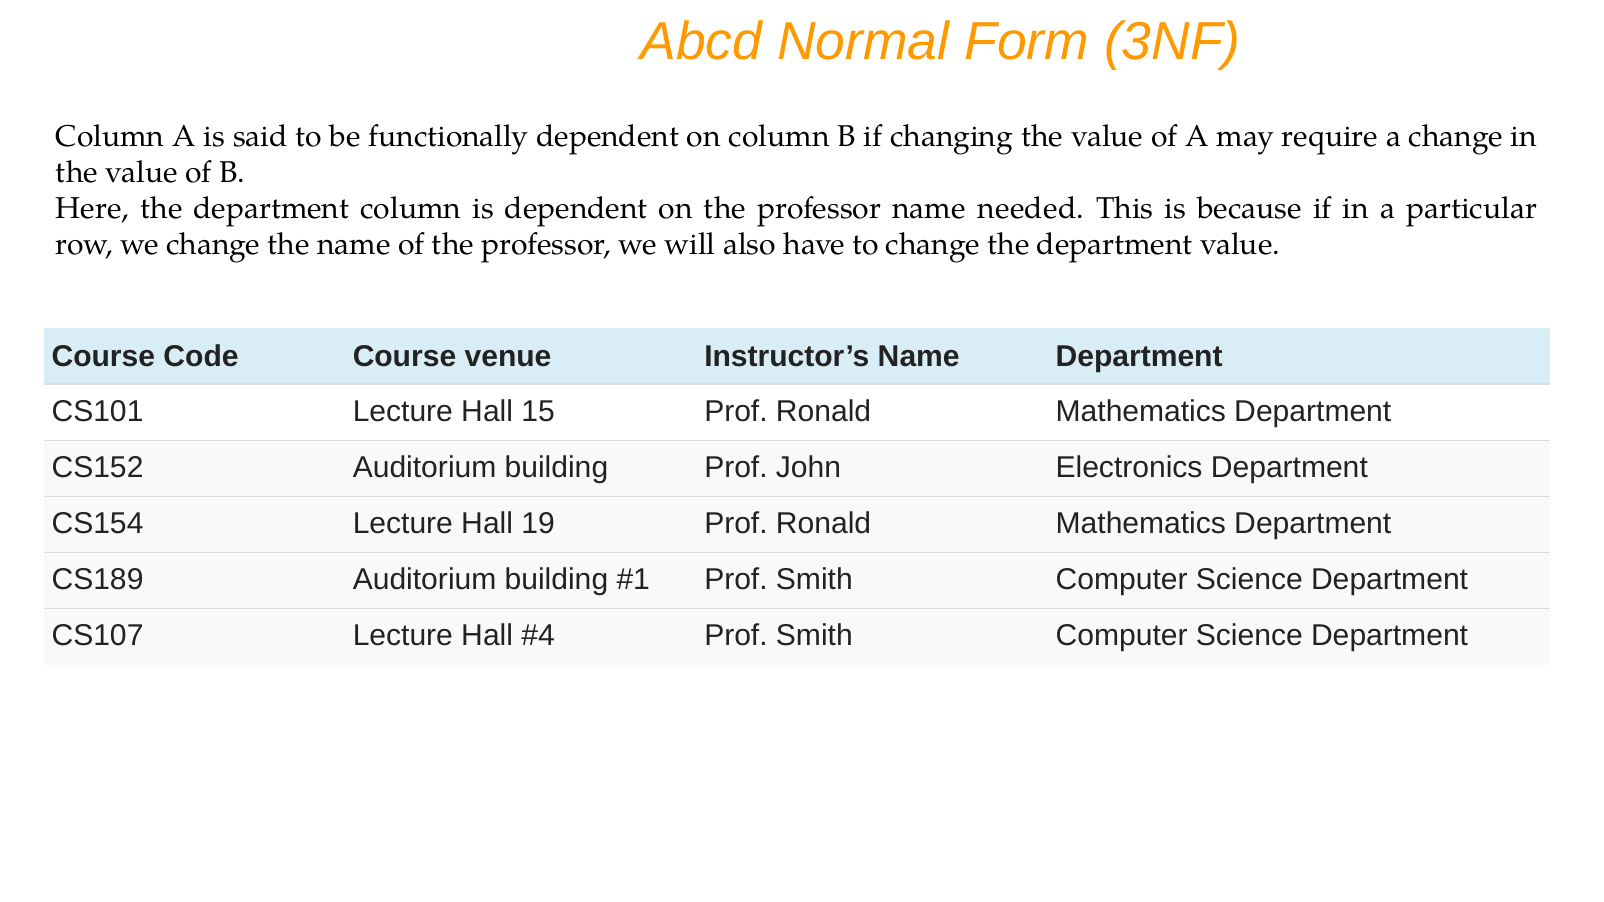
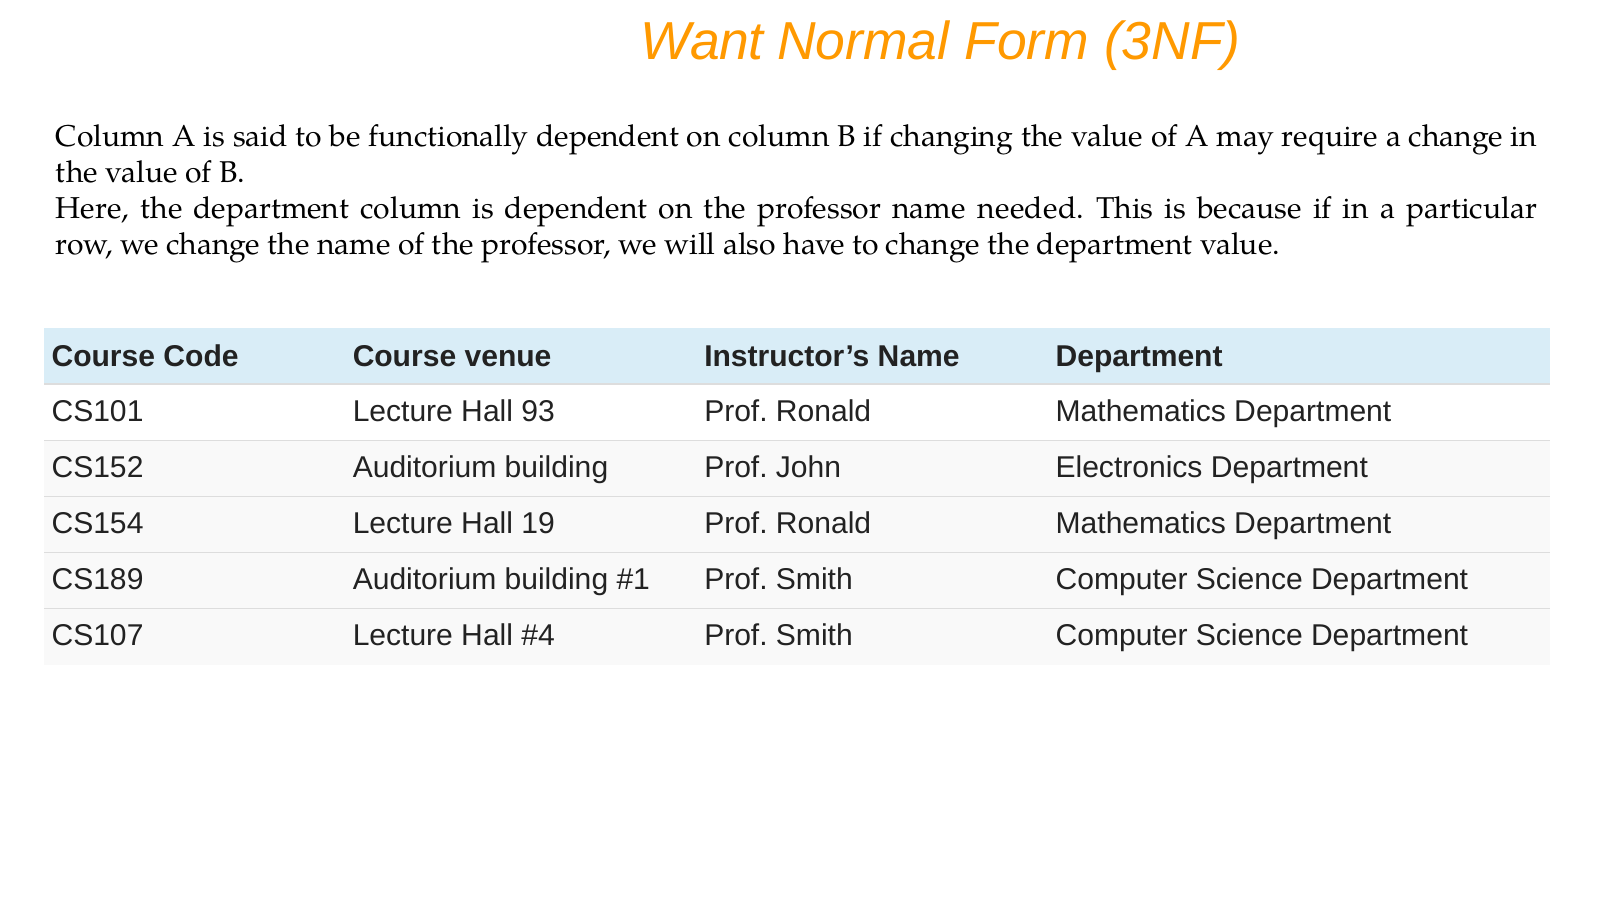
Abcd: Abcd -> Want
15: 15 -> 93
